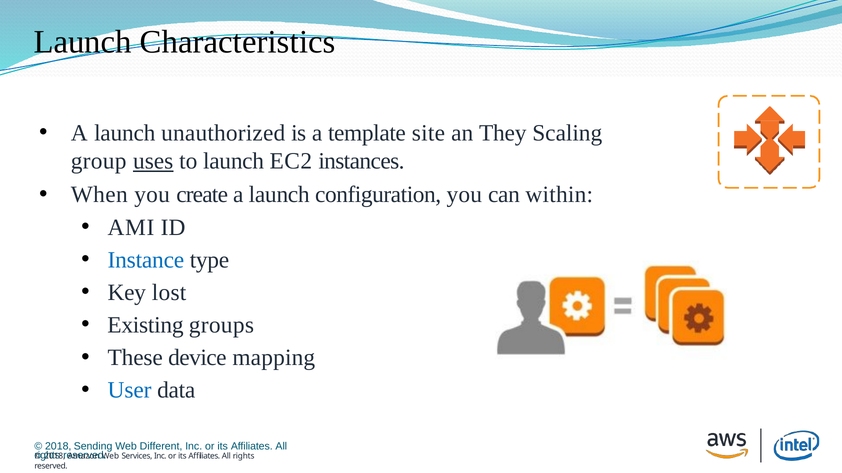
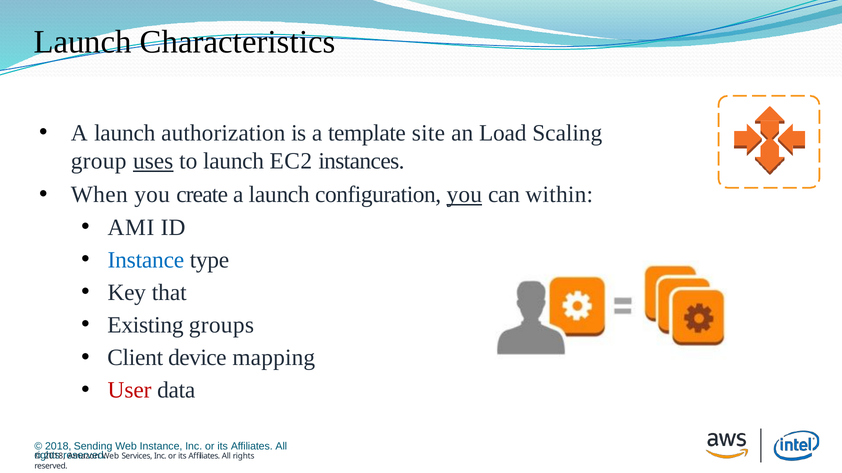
unauthorized: unauthorized -> authorization
They: They -> Load
you at (464, 195) underline: none -> present
lost: lost -> that
These: These -> Client
User colour: blue -> red
Web Different: Different -> Instance
